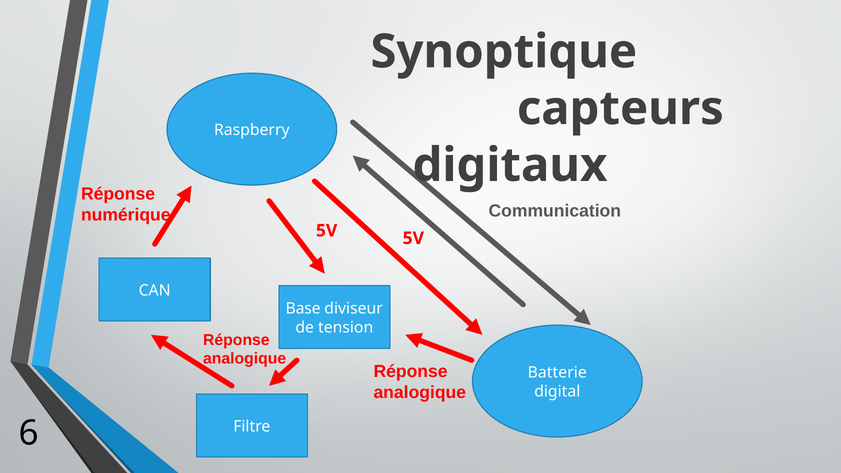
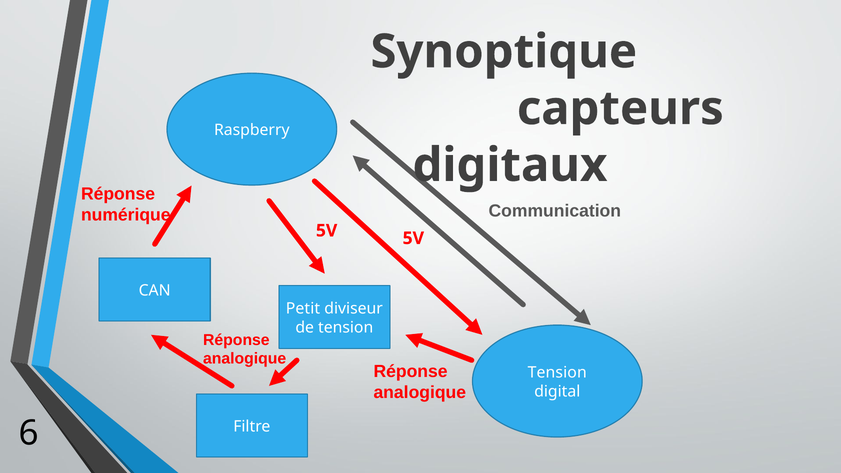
Base: Base -> Petit
Batterie at (557, 373): Batterie -> Tension
